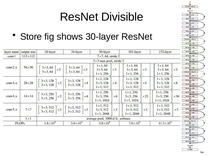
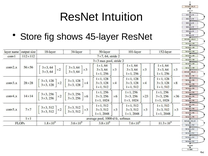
Divisible: Divisible -> Intuition
30-layer: 30-layer -> 45-layer
